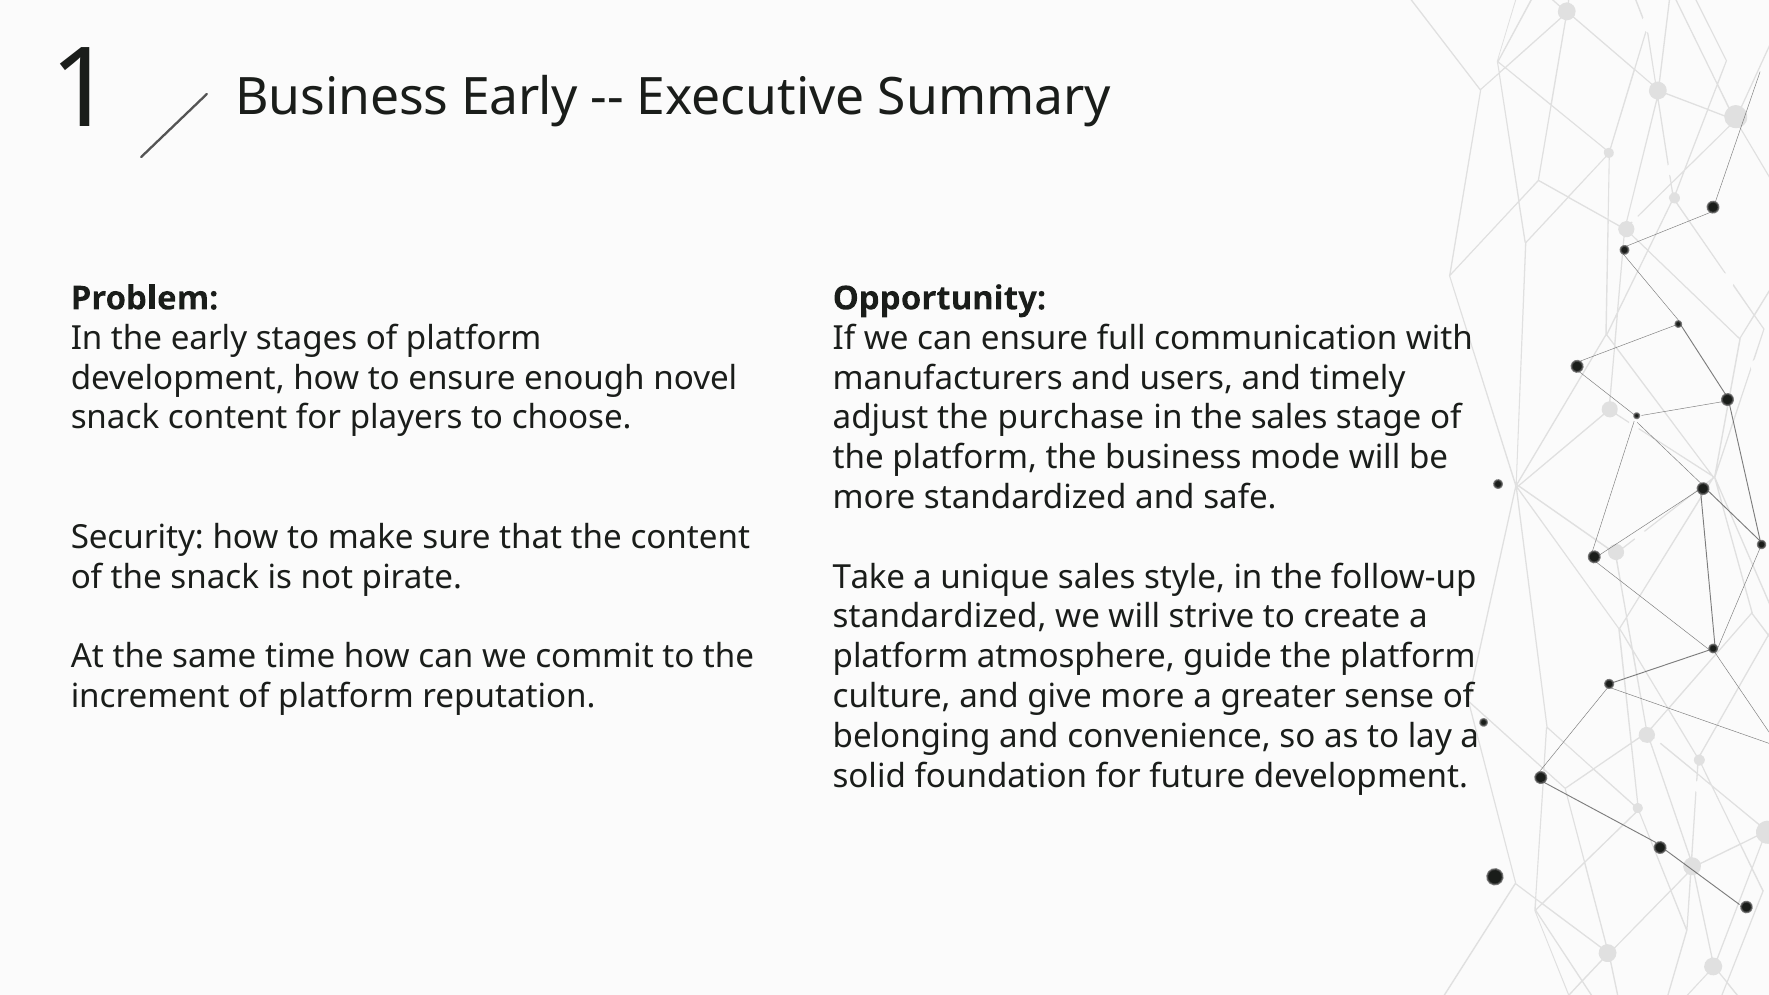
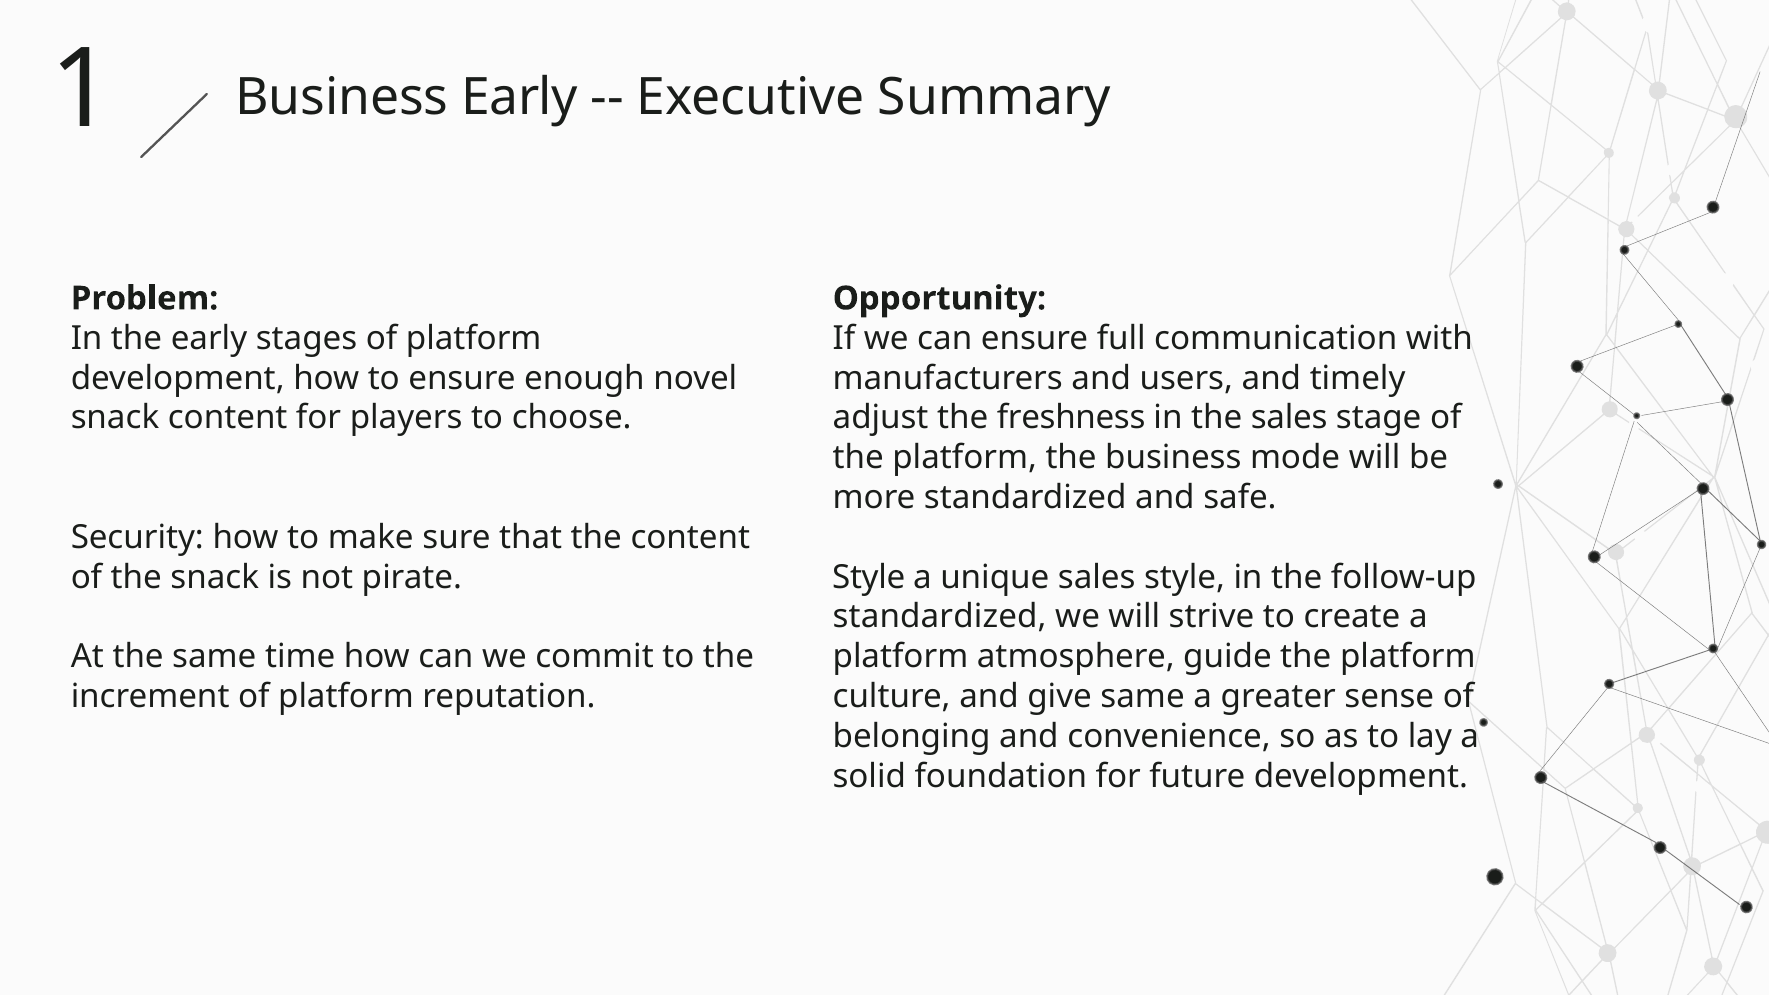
purchase: purchase -> freshness
Take at (869, 577): Take -> Style
give more: more -> same
